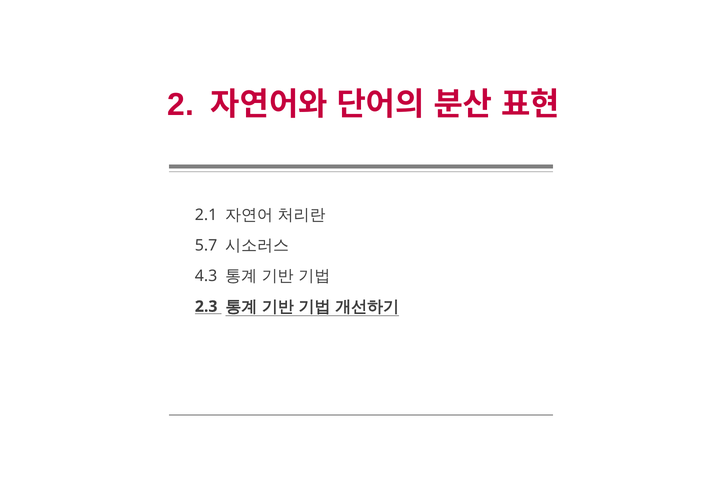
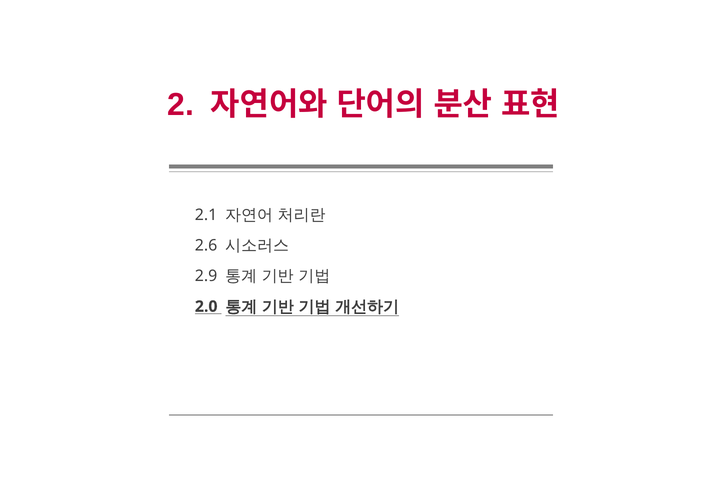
5.7: 5.7 -> 2.6
4.3: 4.3 -> 2.9
2.3: 2.3 -> 2.0
